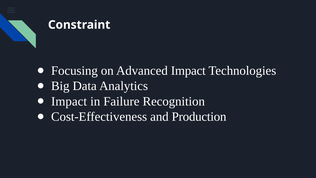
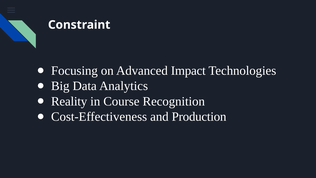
Impact at (69, 101): Impact -> Reality
Failure: Failure -> Course
